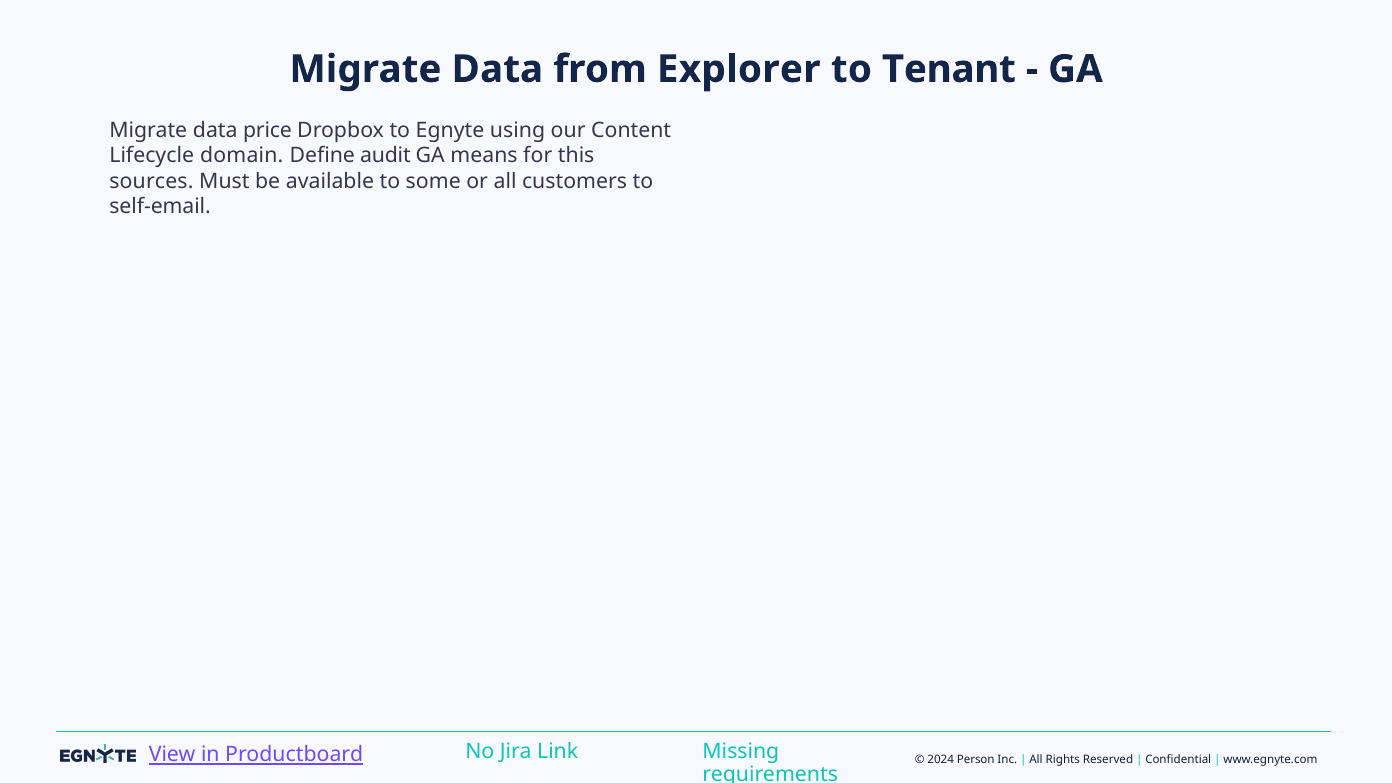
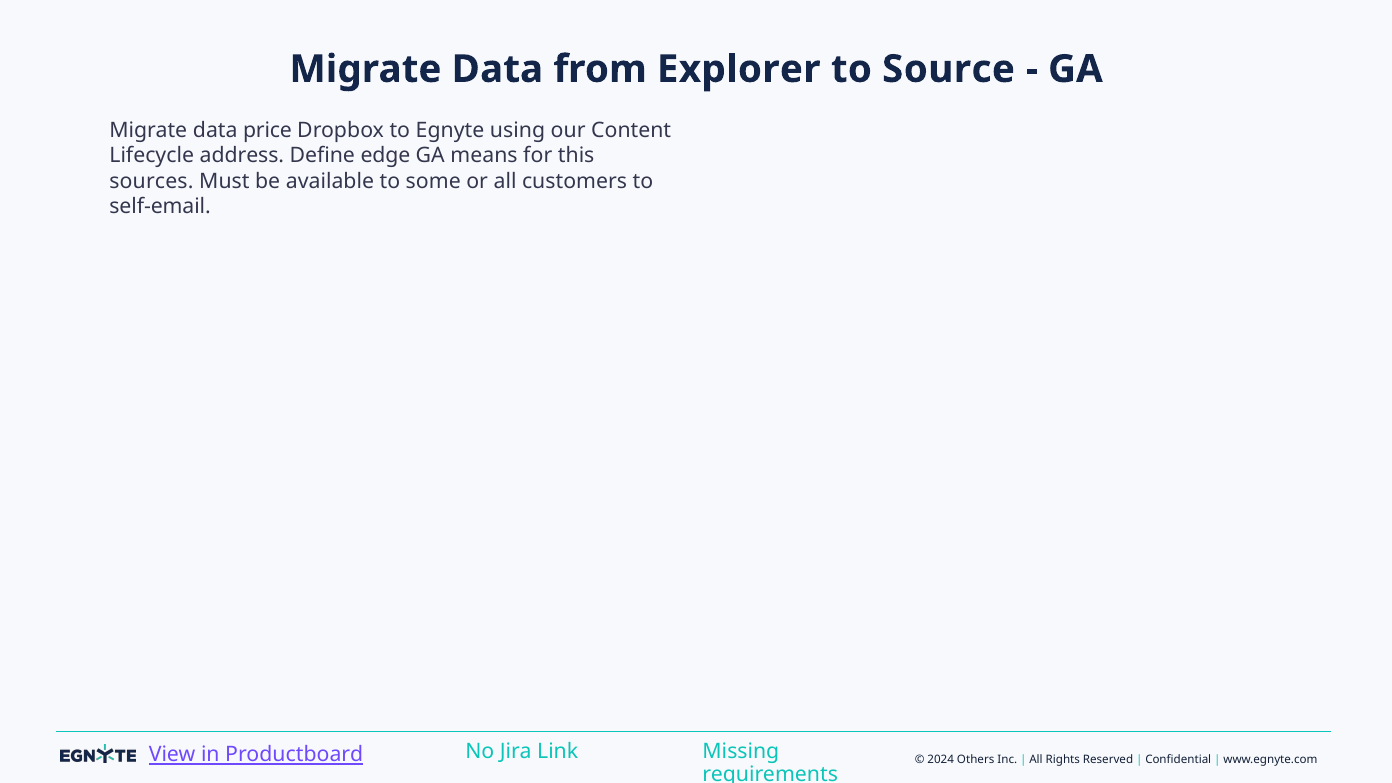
Tenant: Tenant -> Source
domain: domain -> address
audit: audit -> edge
Person: Person -> Others
